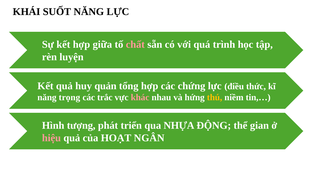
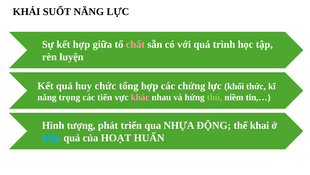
quản: quản -> chức
điều: điều -> khối
trắc: trắc -> tiến
thú colour: yellow -> light green
gian: gian -> khai
hiệu colour: pink -> light blue
NGÂN: NGÂN -> HUẤN
